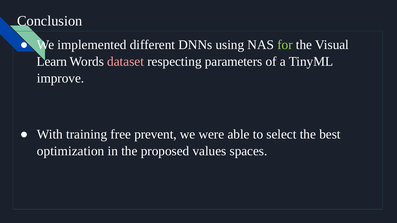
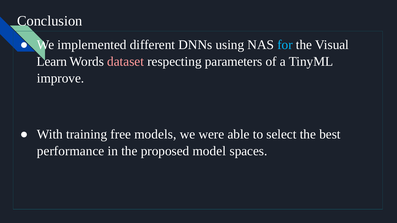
for colour: light green -> light blue
prevent: prevent -> models
optimization: optimization -> performance
values: values -> model
